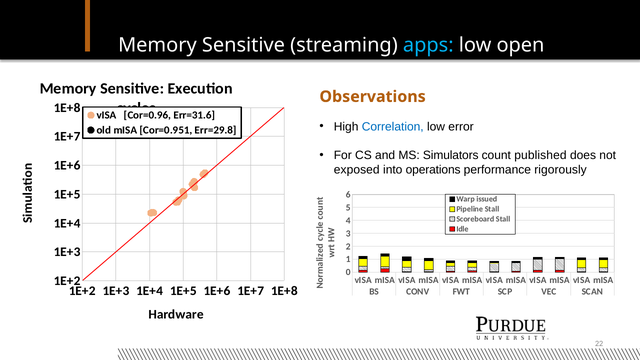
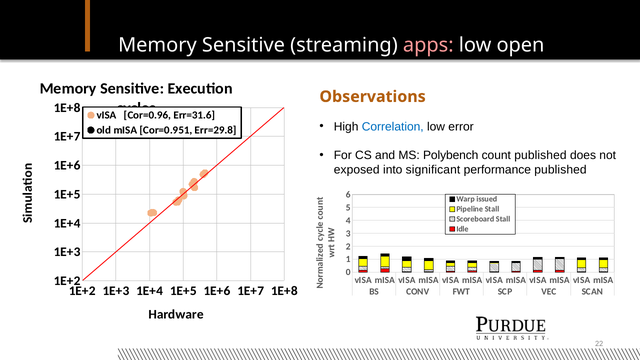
apps colour: light blue -> pink
Simulators: Simulators -> Polybench
operations: operations -> significant
performance rigorously: rigorously -> published
